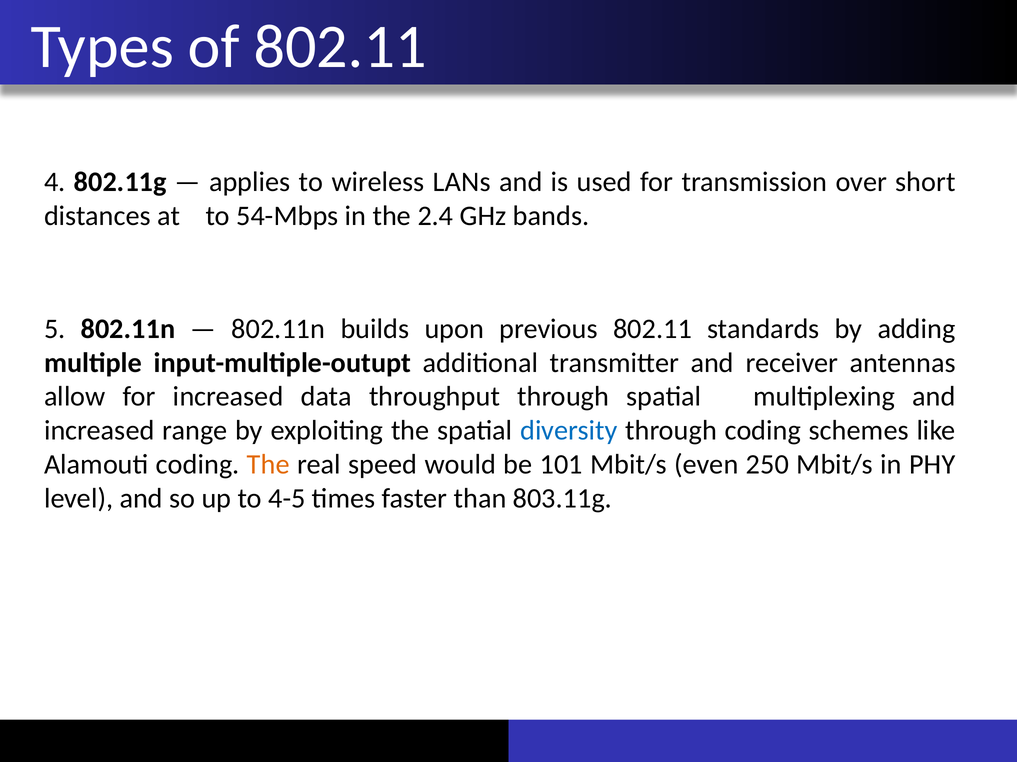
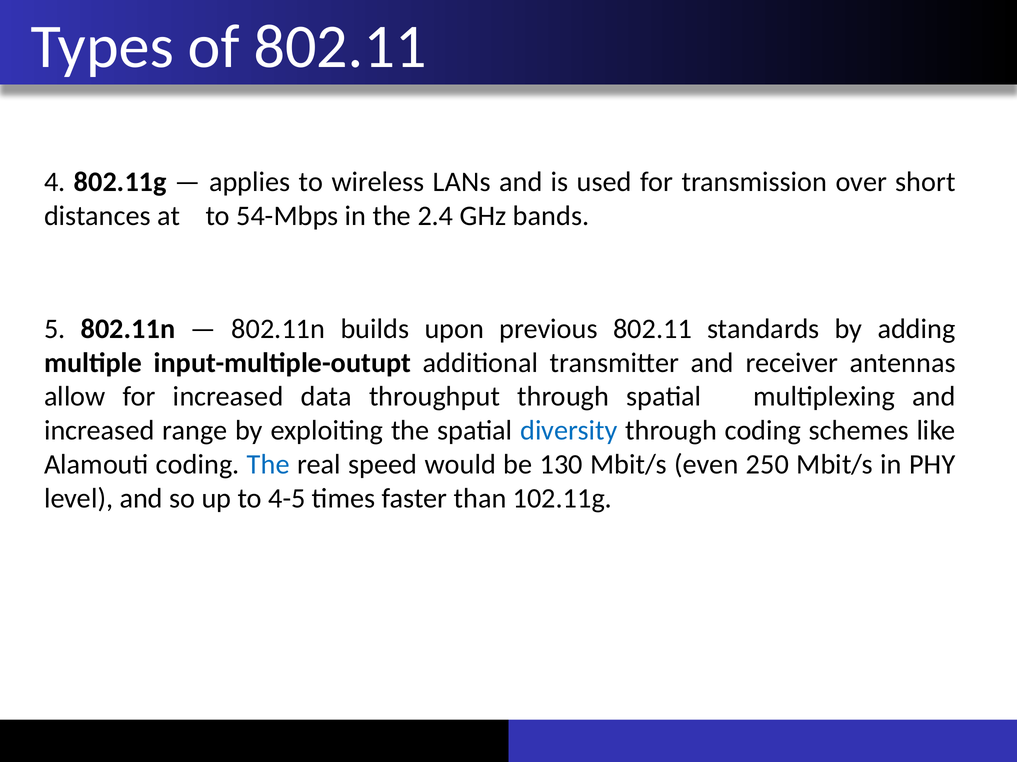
The at (268, 465) colour: orange -> blue
101: 101 -> 130
803.11g: 803.11g -> 102.11g
